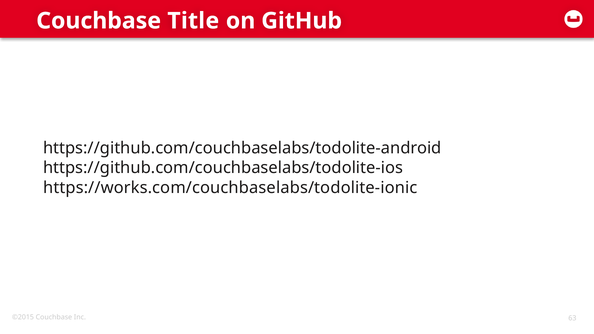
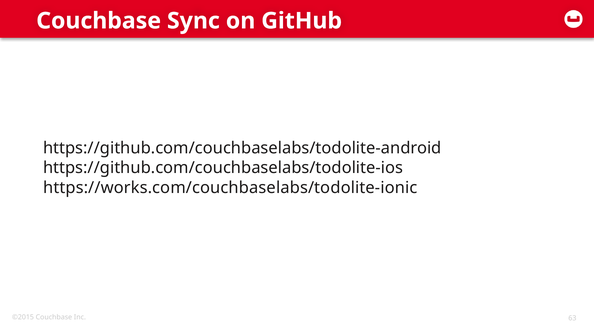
Title: Title -> Sync
